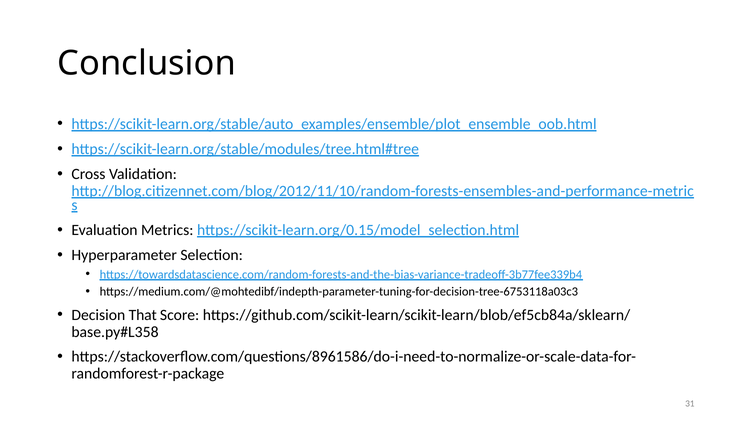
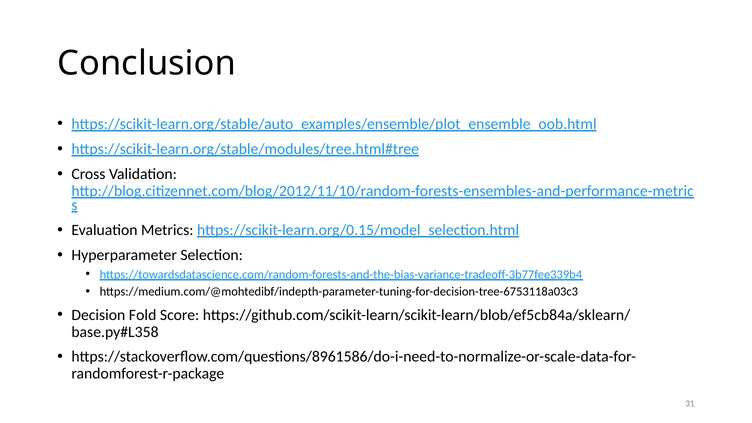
That: That -> Fold
